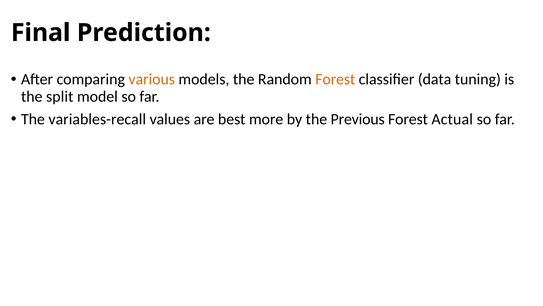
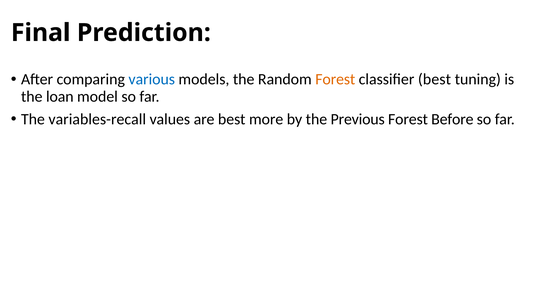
various colour: orange -> blue
classifier data: data -> best
split: split -> loan
Actual: Actual -> Before
